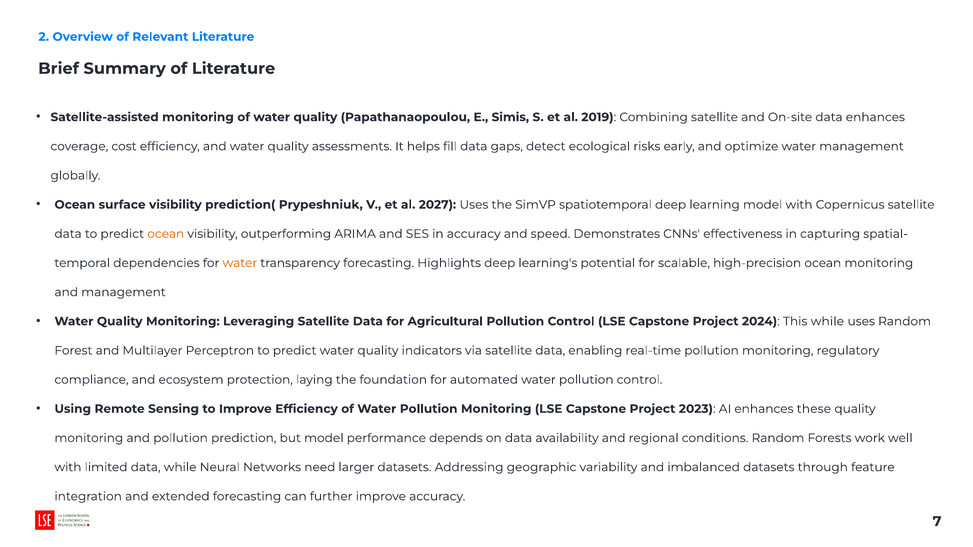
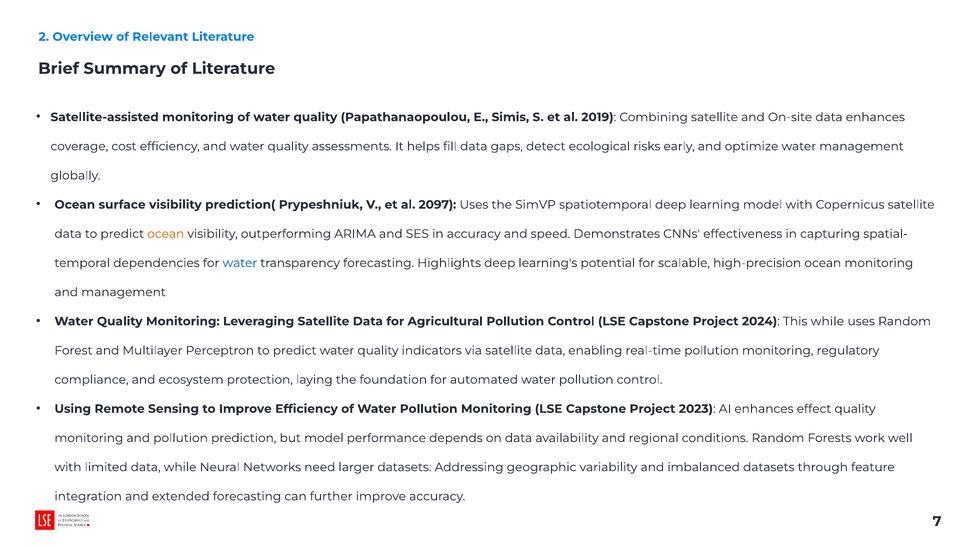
2027: 2027 -> 2097
water at (240, 263) colour: orange -> blue
these: these -> effect
